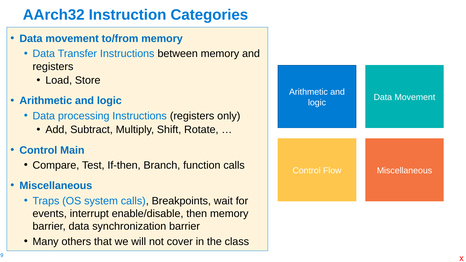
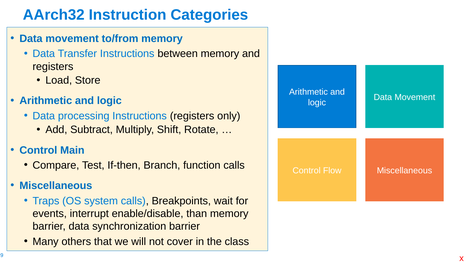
then: then -> than
